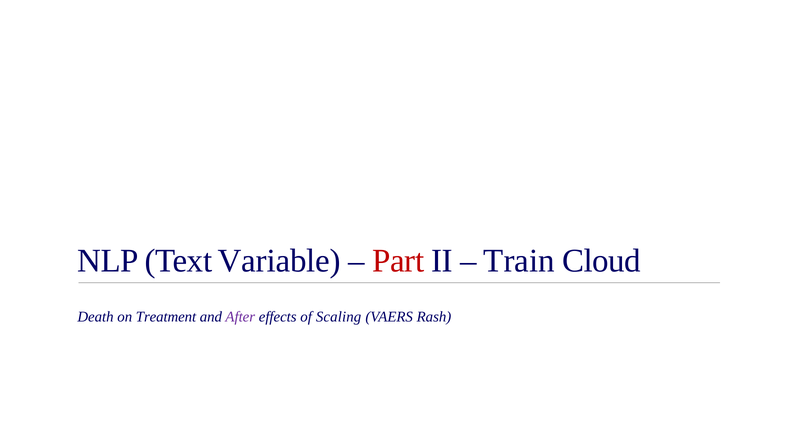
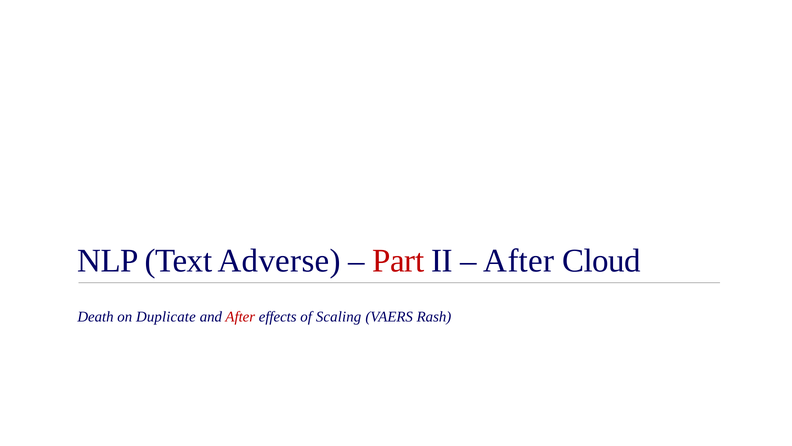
Variable: Variable -> Adverse
Train at (519, 260): Train -> After
Treatment: Treatment -> Duplicate
After at (240, 316) colour: purple -> red
